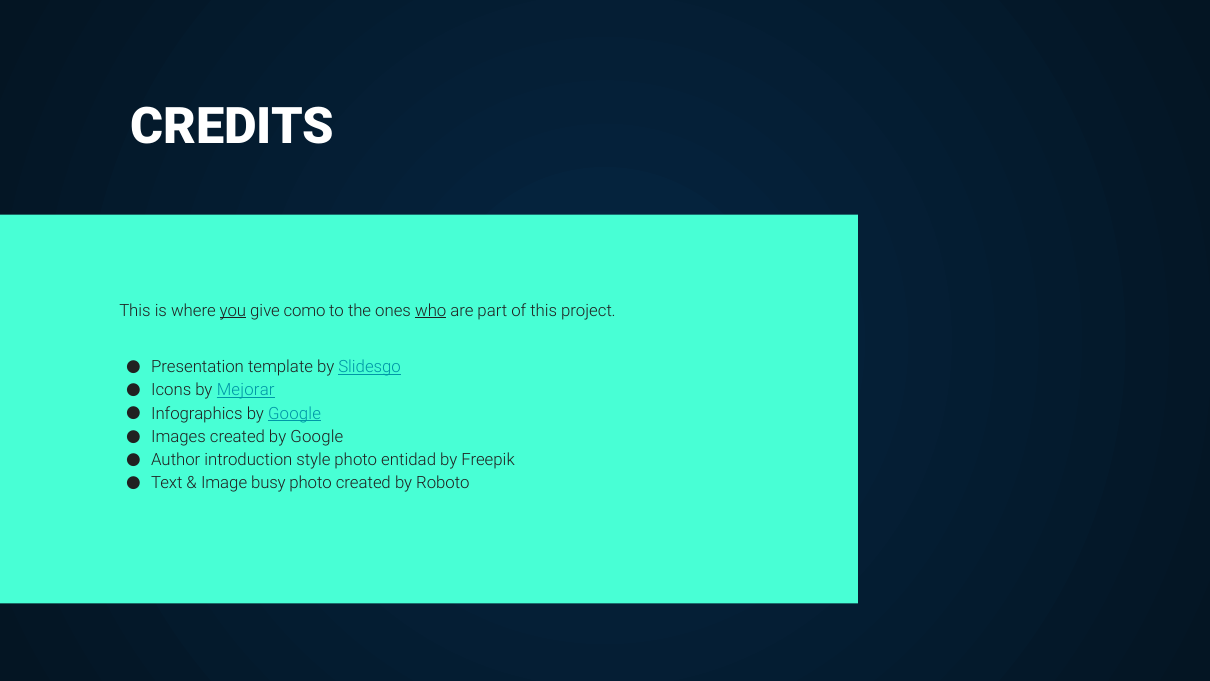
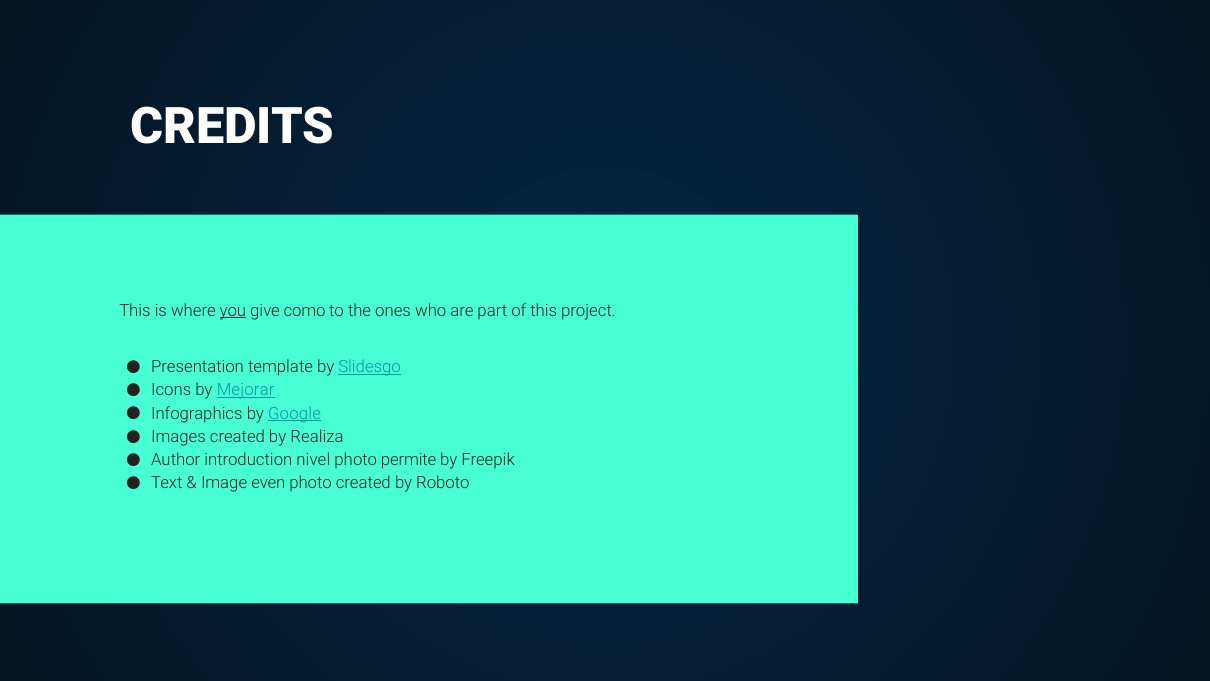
who underline: present -> none
created by Google: Google -> Realiza
style: style -> nivel
entidad: entidad -> permite
busy: busy -> even
